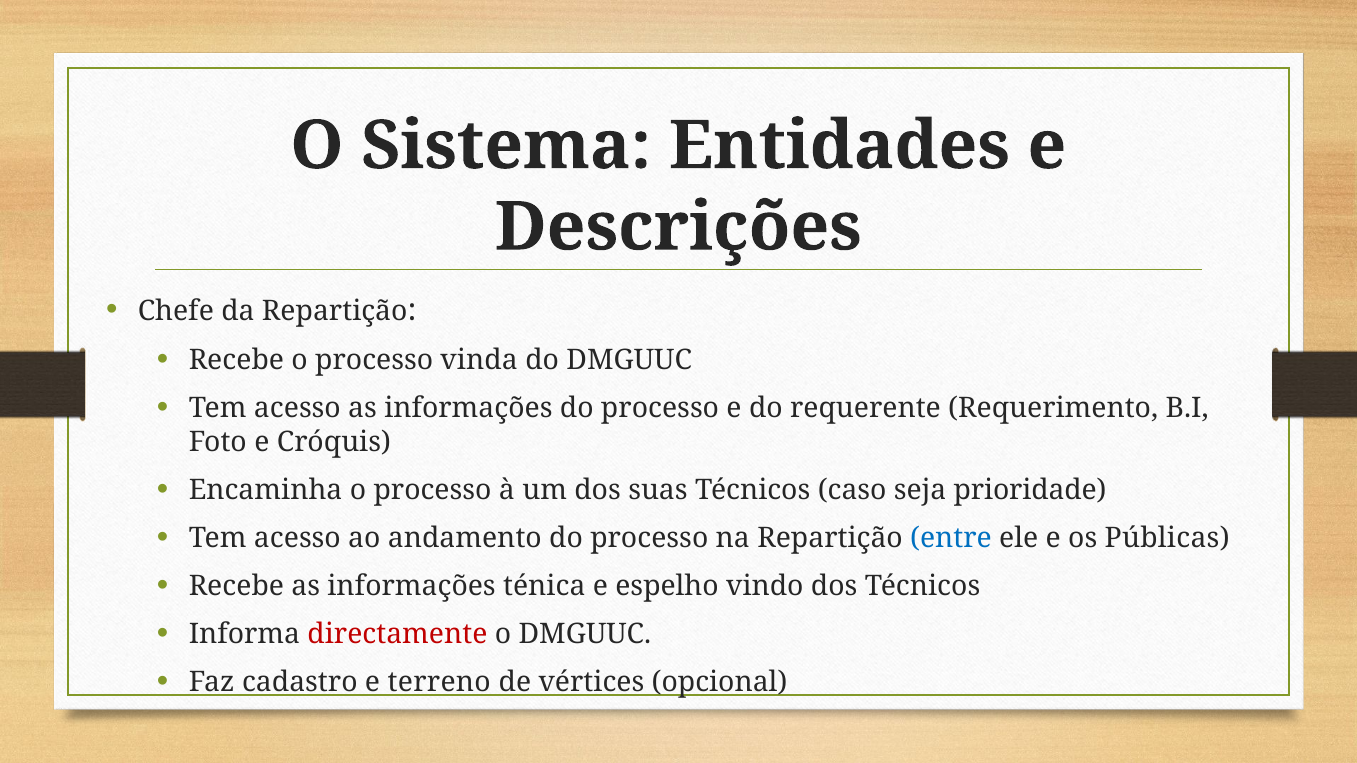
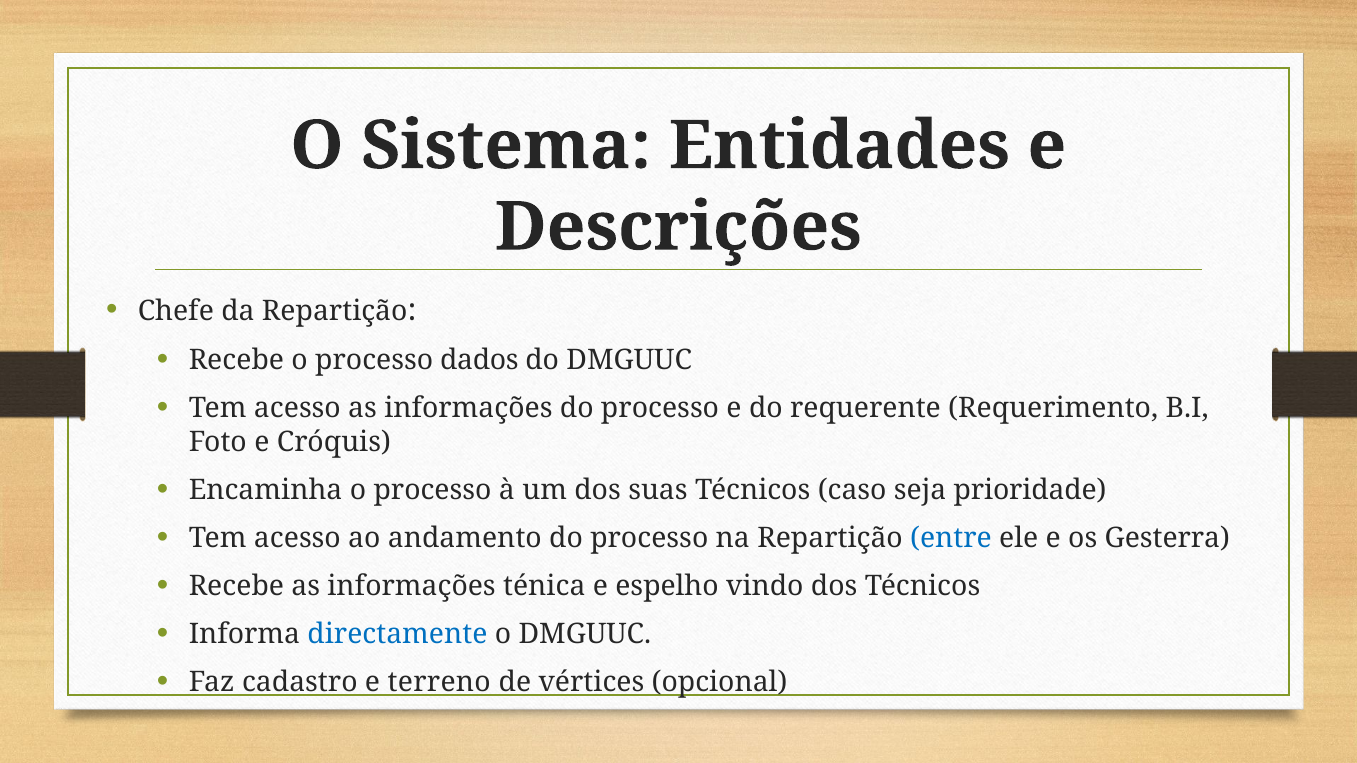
vinda: vinda -> dados
Públicas: Públicas -> Gesterra
directamente colour: red -> blue
